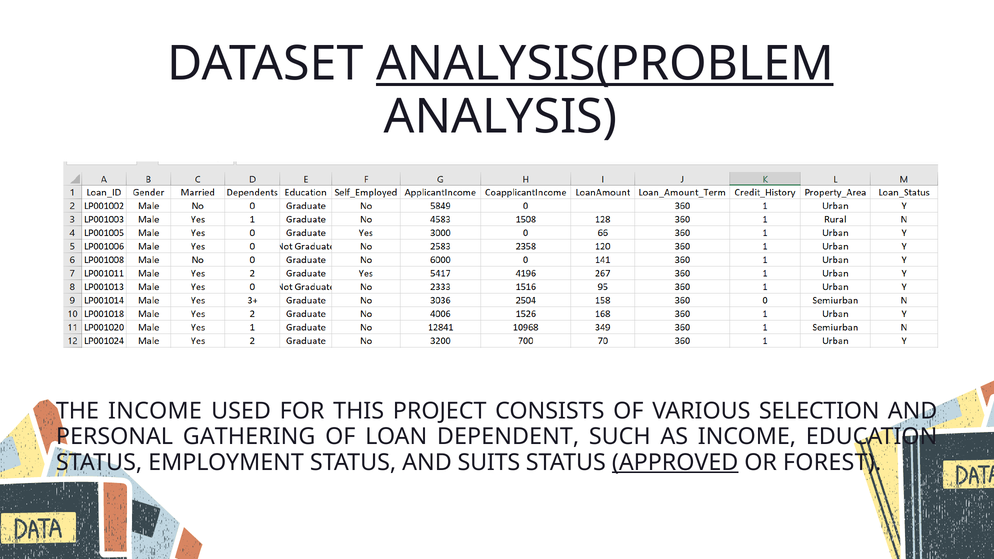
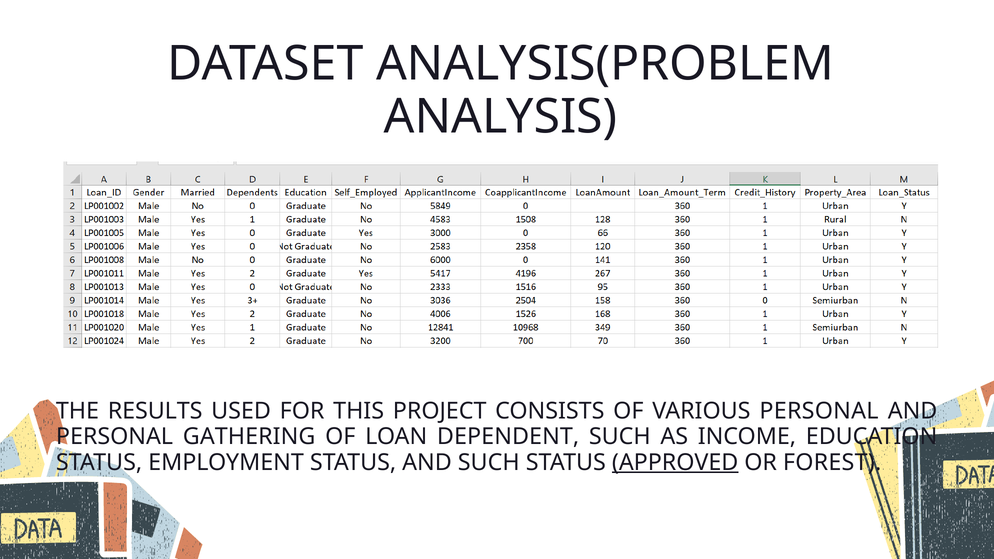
ANALYSIS(PROBLEM underline: present -> none
THE INCOME: INCOME -> RESULTS
VARIOUS SELECTION: SELECTION -> PERSONAL
AND SUITS: SUITS -> SUCH
